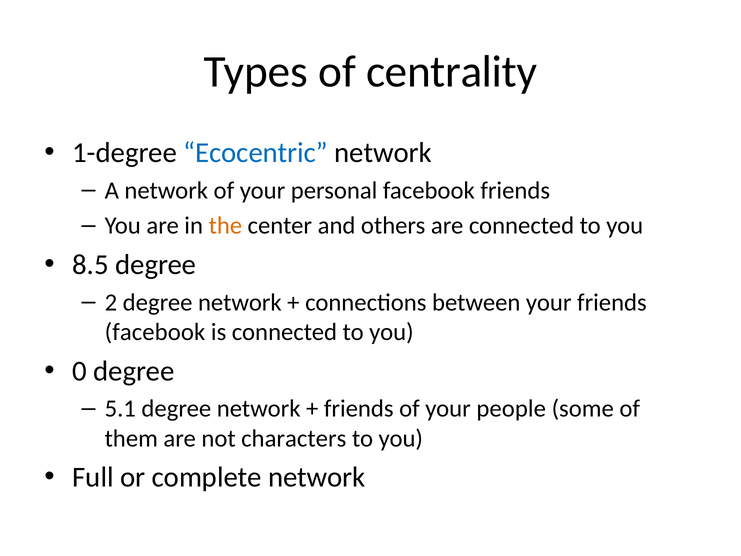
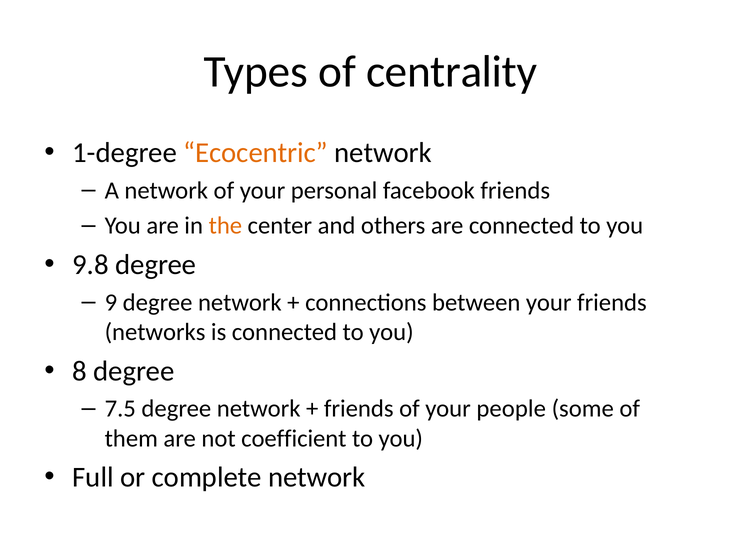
Ecocentric colour: blue -> orange
8.5: 8.5 -> 9.8
2: 2 -> 9
facebook at (155, 332): facebook -> networks
0: 0 -> 8
5.1: 5.1 -> 7.5
characters: characters -> coefficient
